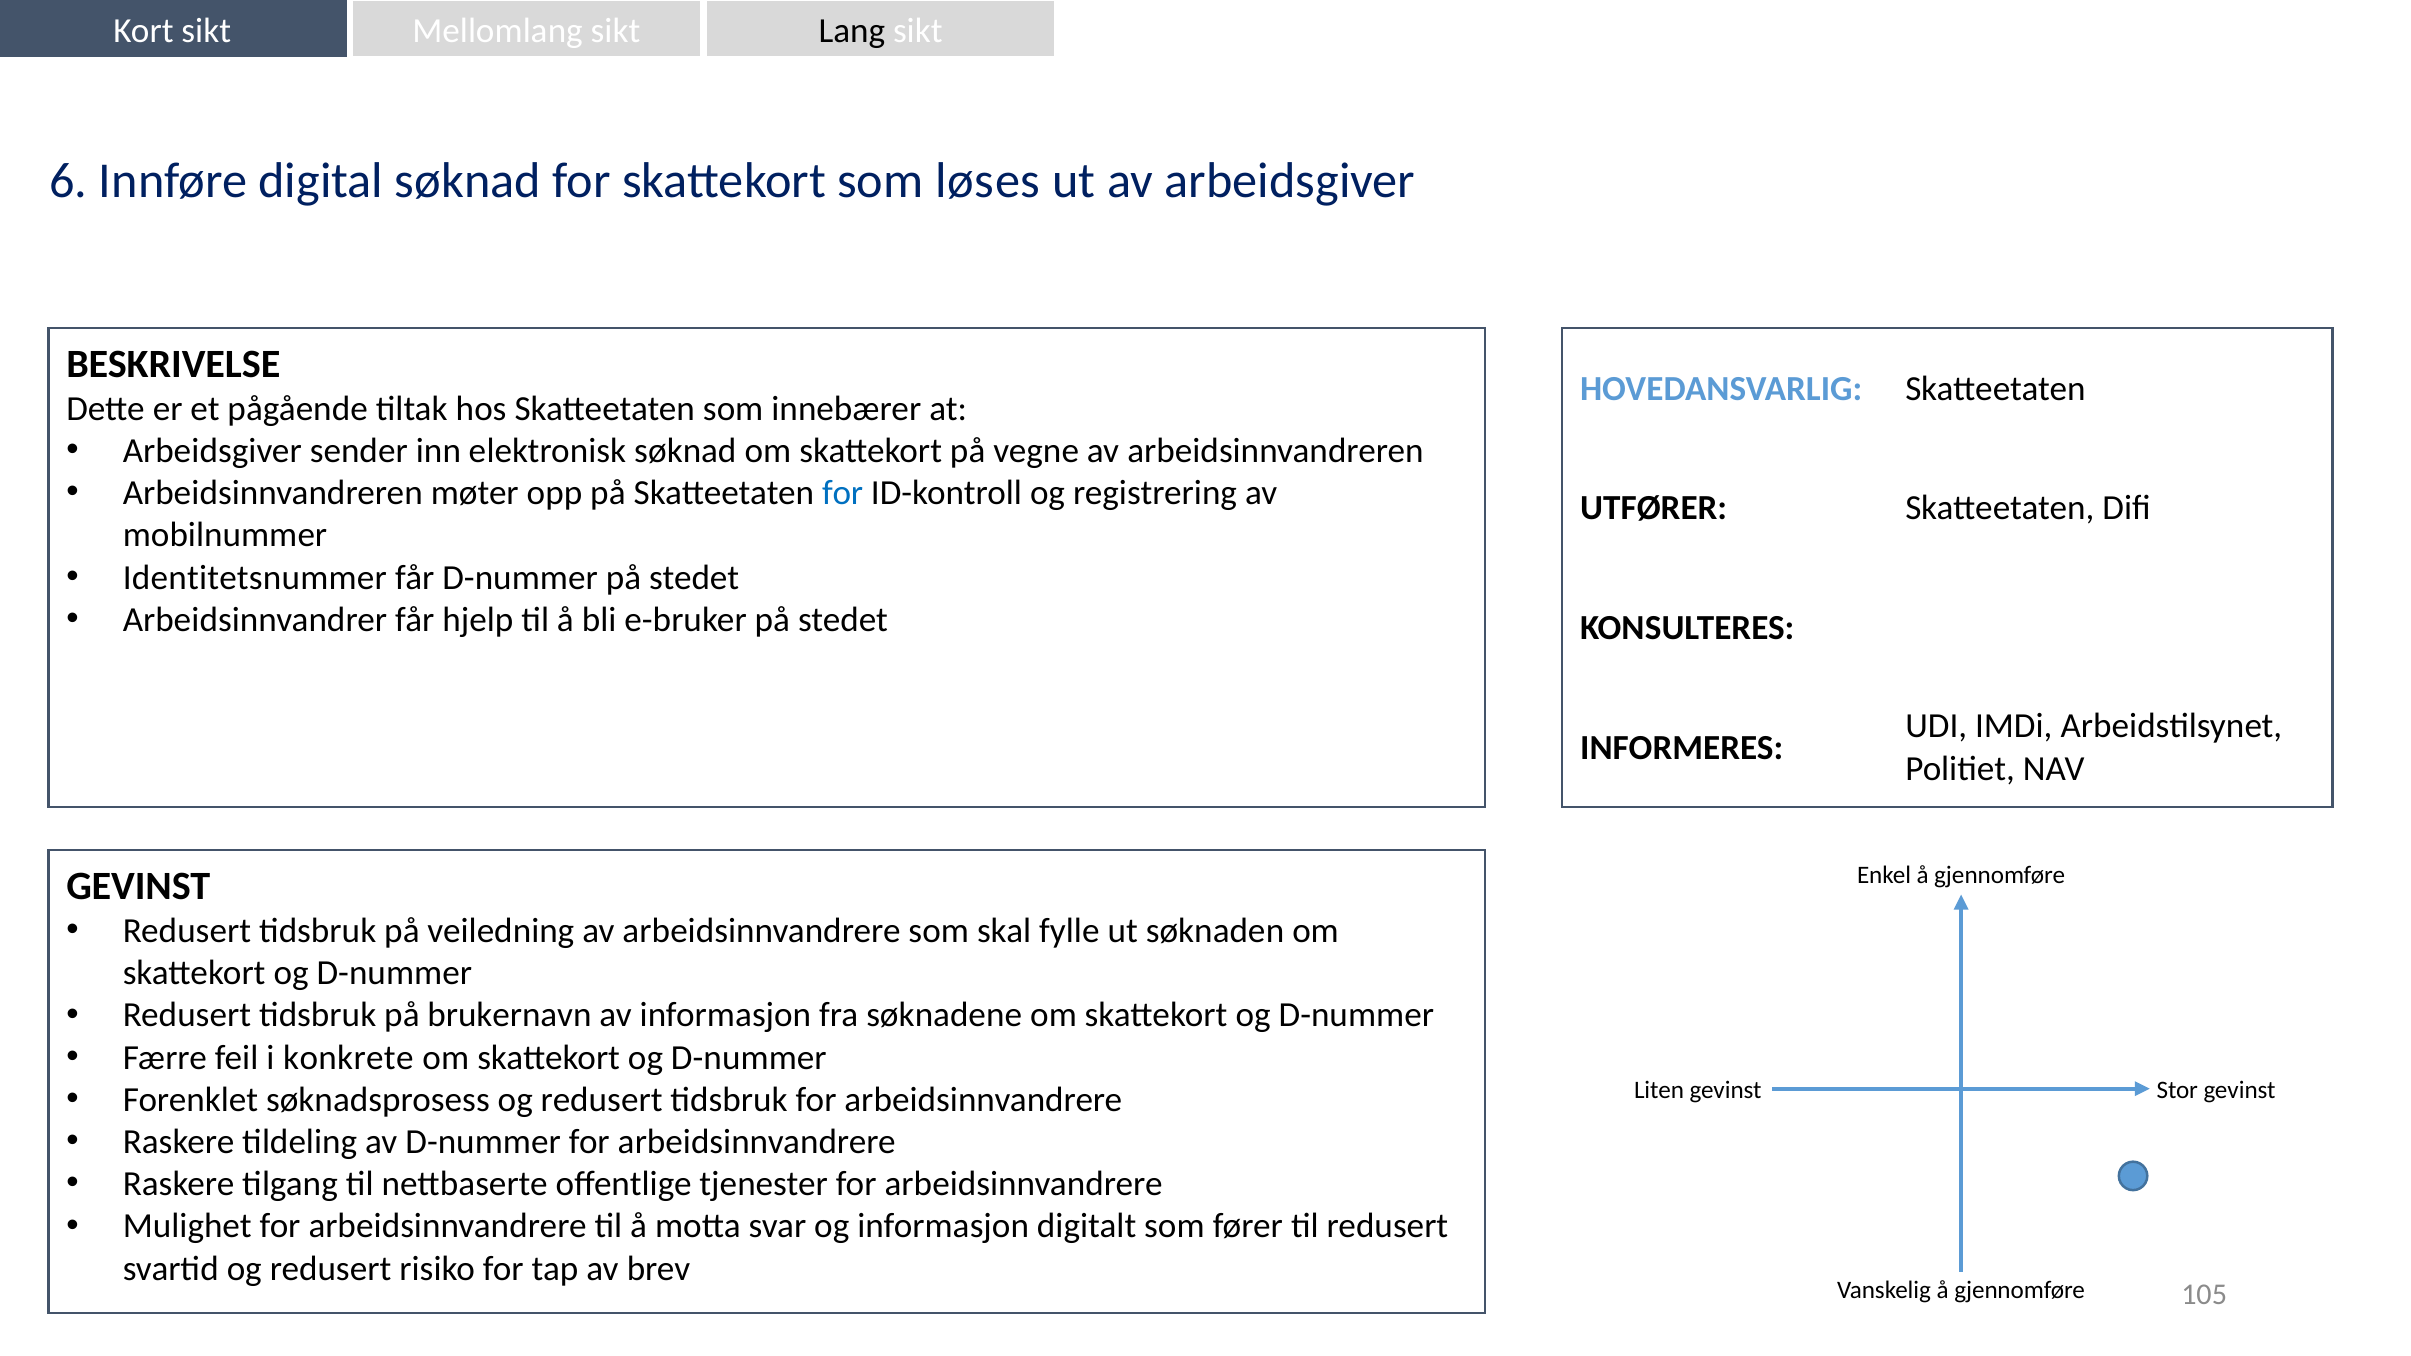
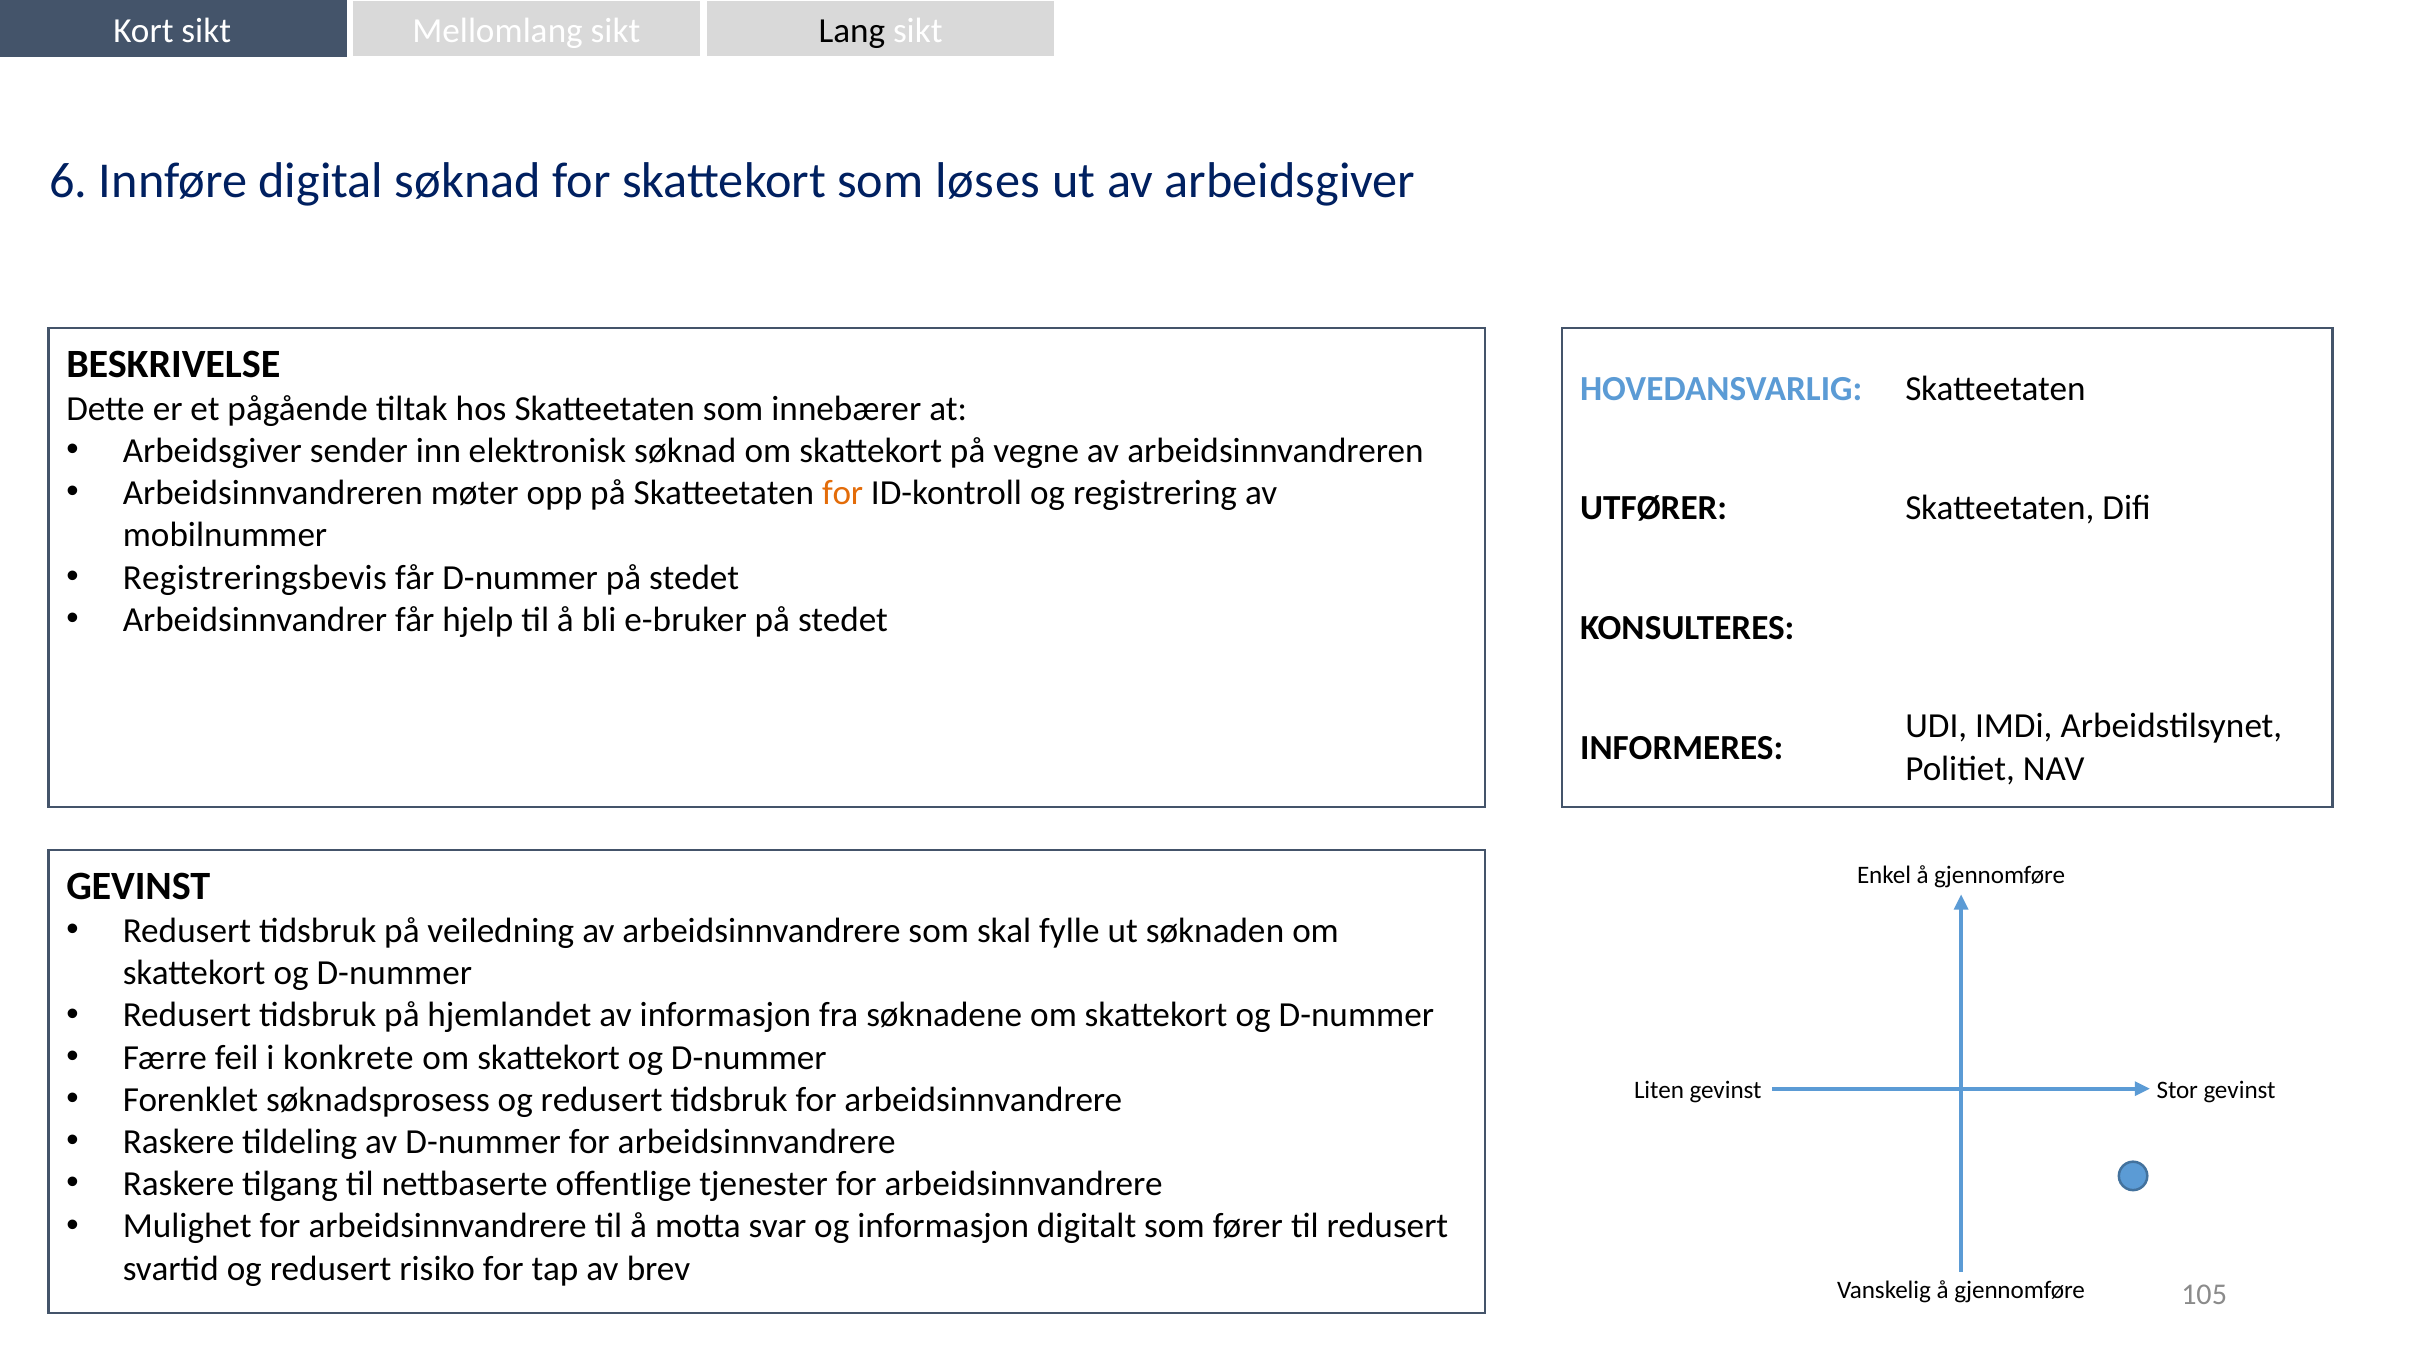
for at (843, 493) colour: blue -> orange
Identitetsnummer: Identitetsnummer -> Registreringsbevis
brukernavn: brukernavn -> hjemlandet
